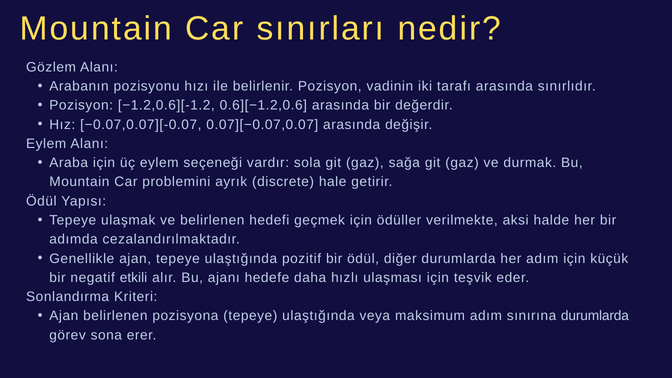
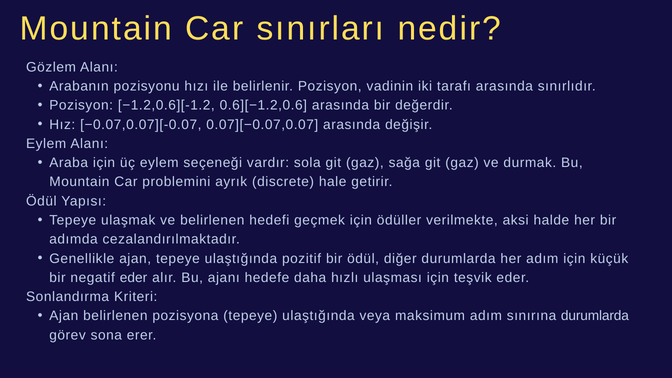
negatif etkili: etkili -> eder
